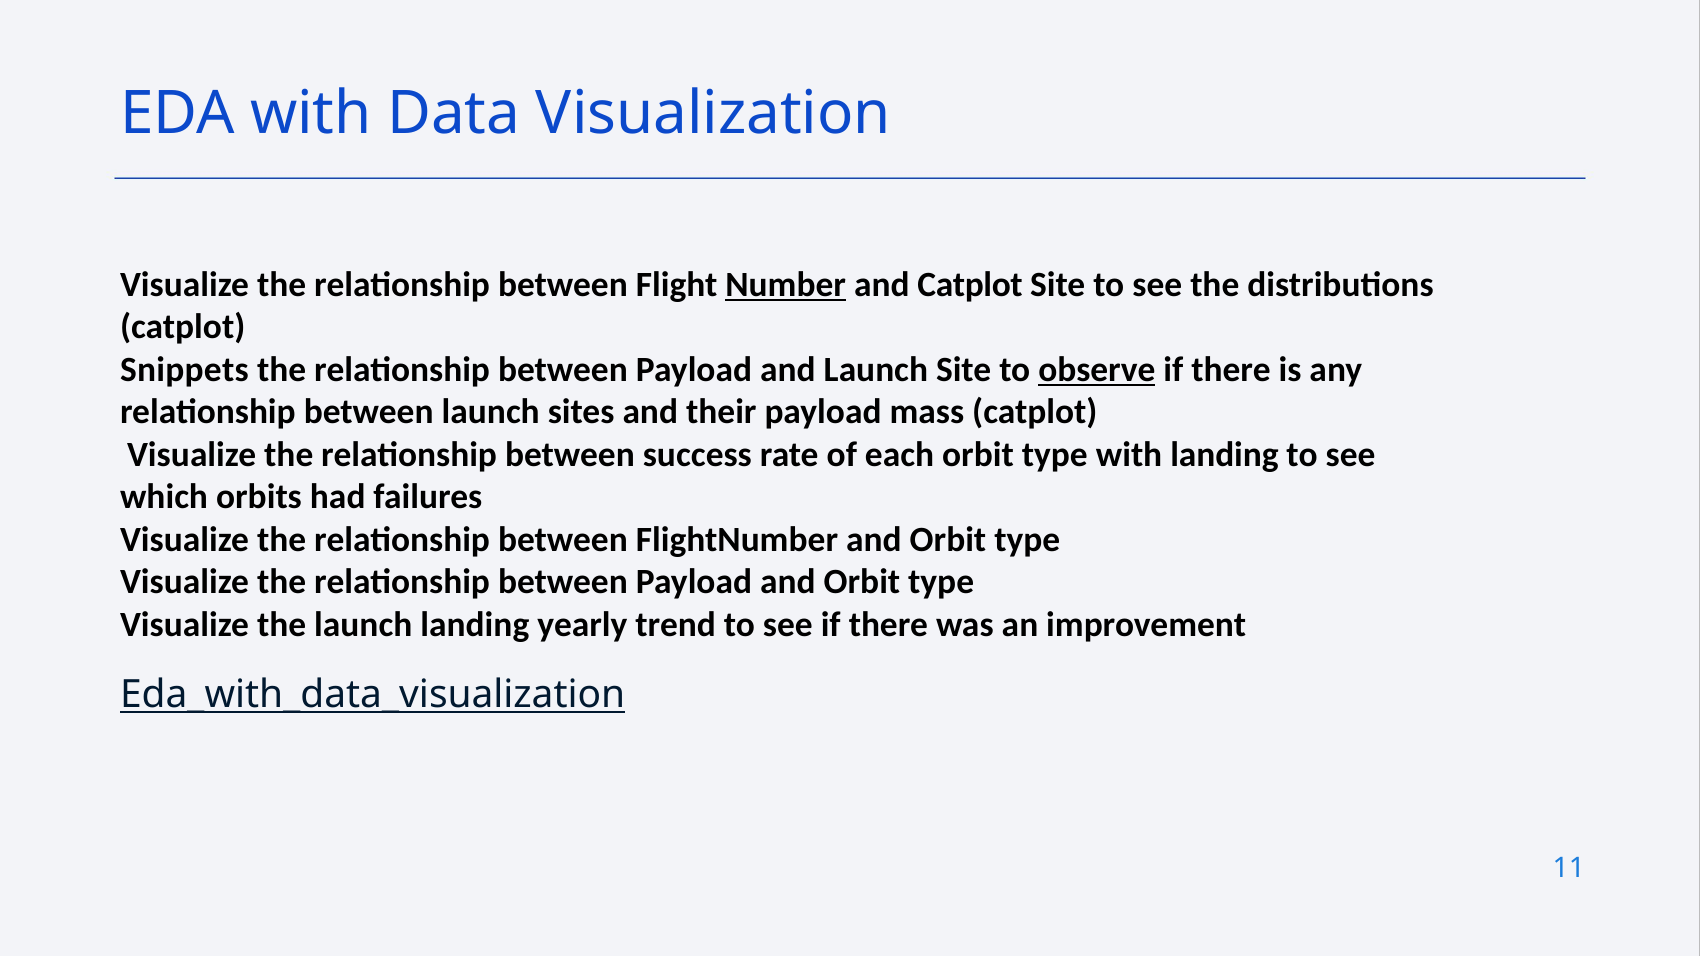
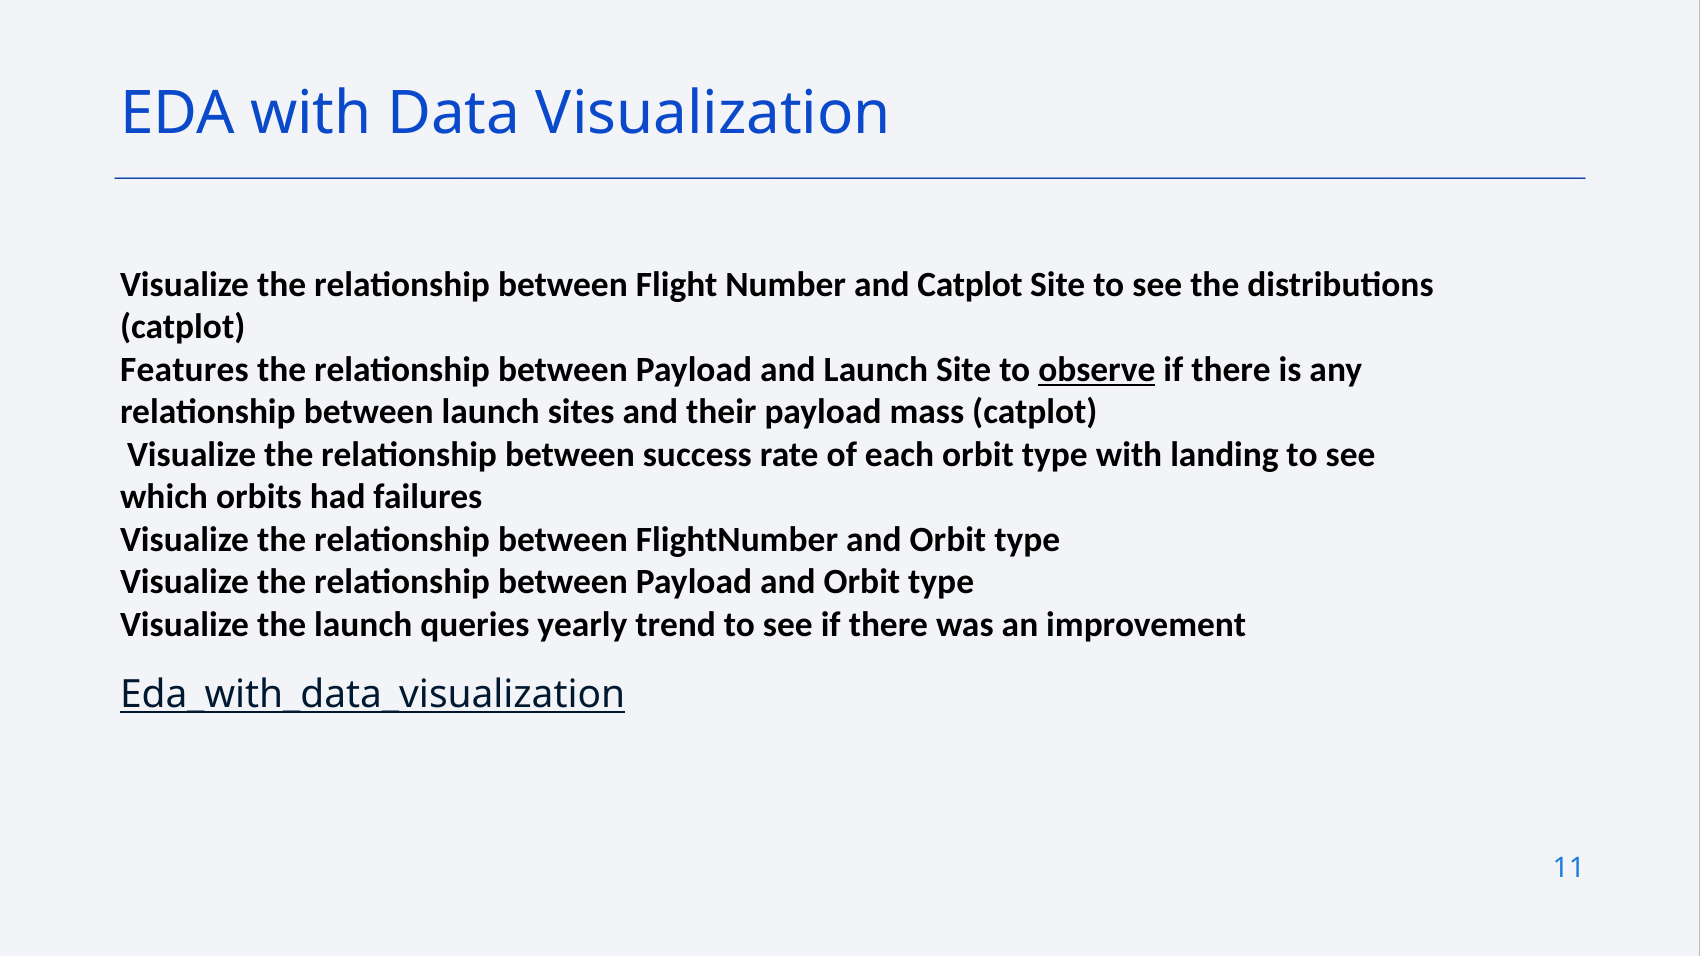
Number underline: present -> none
Snippets: Snippets -> Features
launch landing: landing -> queries
